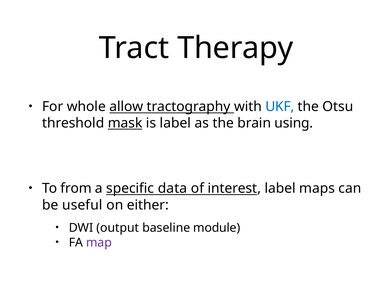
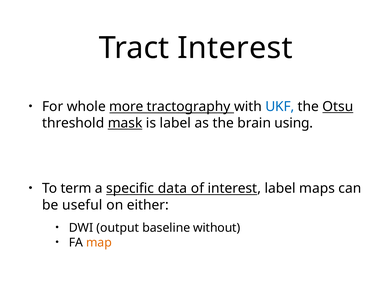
Tract Therapy: Therapy -> Interest
allow: allow -> more
Otsu underline: none -> present
from: from -> term
module: module -> without
map colour: purple -> orange
